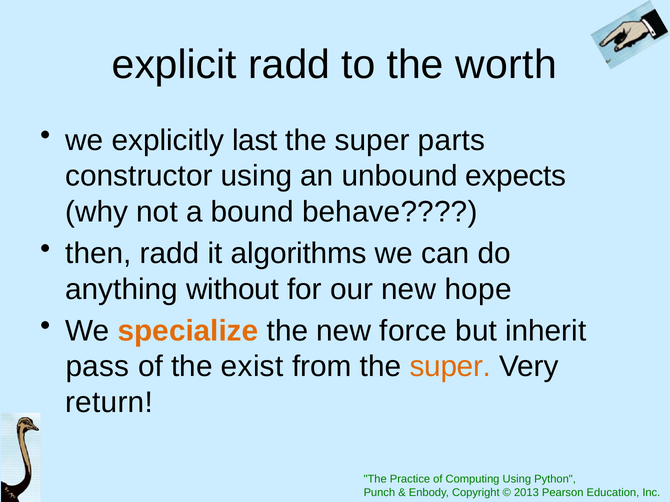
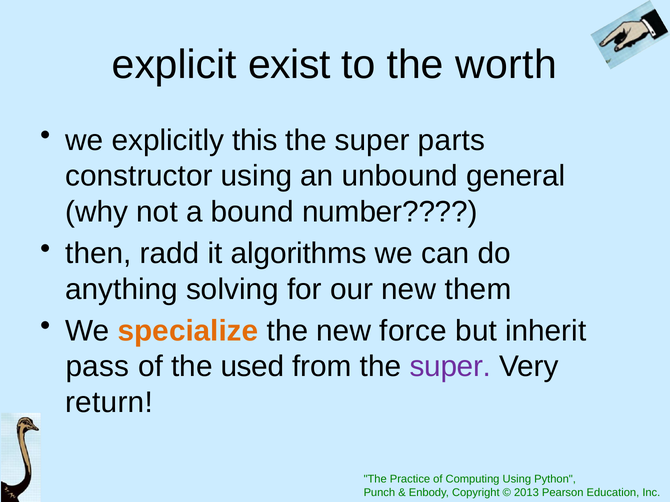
explicit radd: radd -> exist
last: last -> this
expects: expects -> general
behave: behave -> number
without: without -> solving
hope: hope -> them
exist: exist -> used
super at (450, 367) colour: orange -> purple
